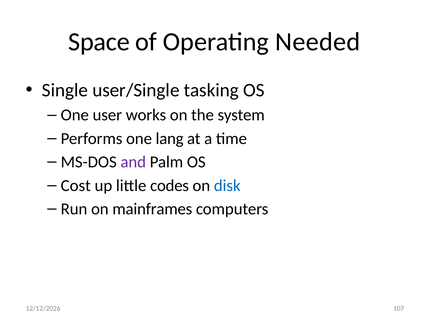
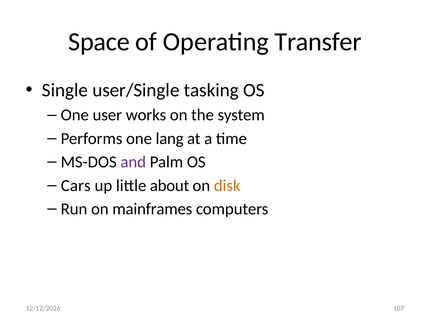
Needed: Needed -> Transfer
Cost: Cost -> Cars
codes: codes -> about
disk colour: blue -> orange
